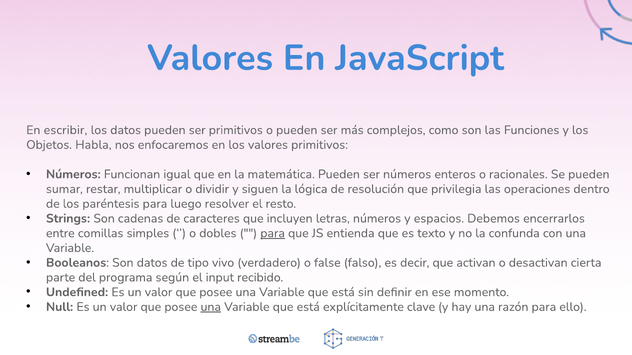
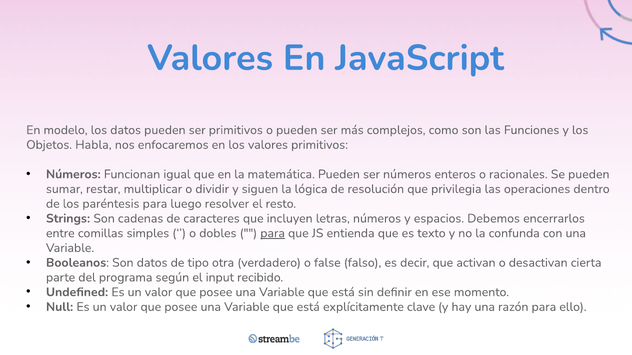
escribir: escribir -> modelo
vivo: vivo -> otra
una at (211, 307) underline: present -> none
